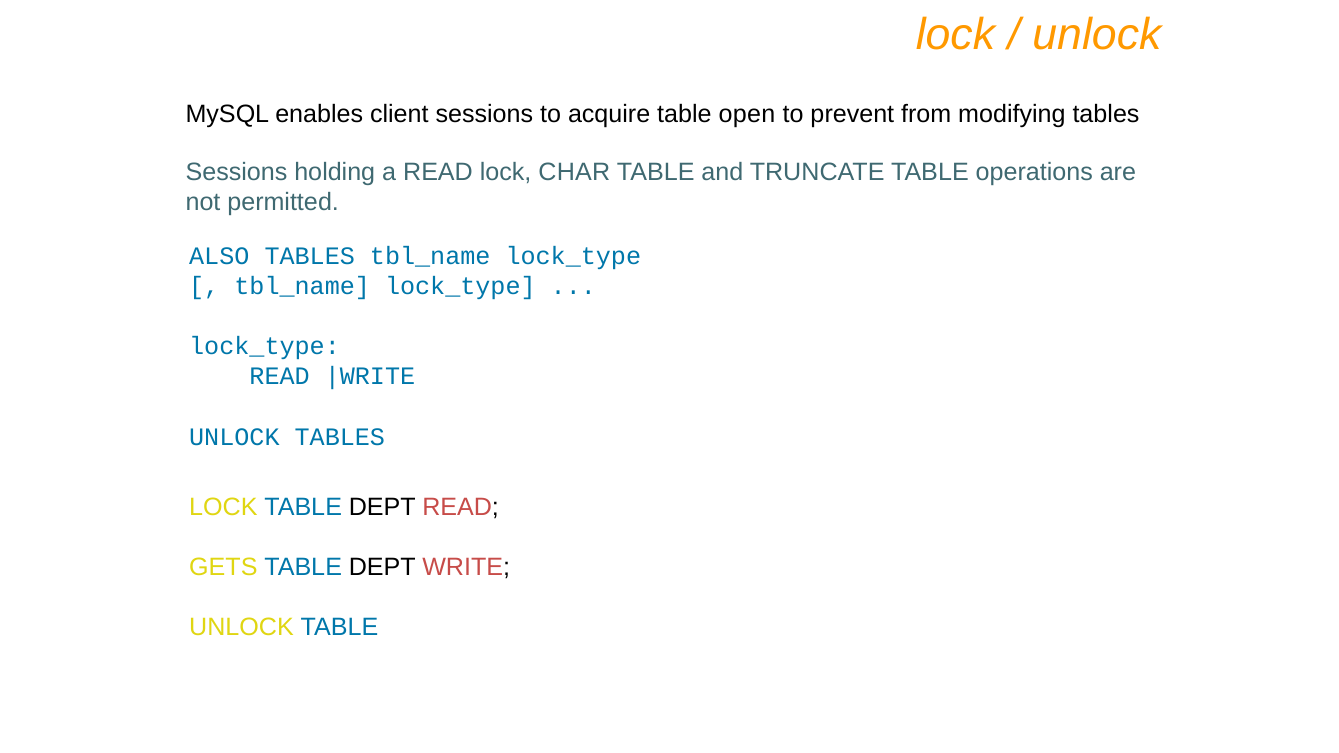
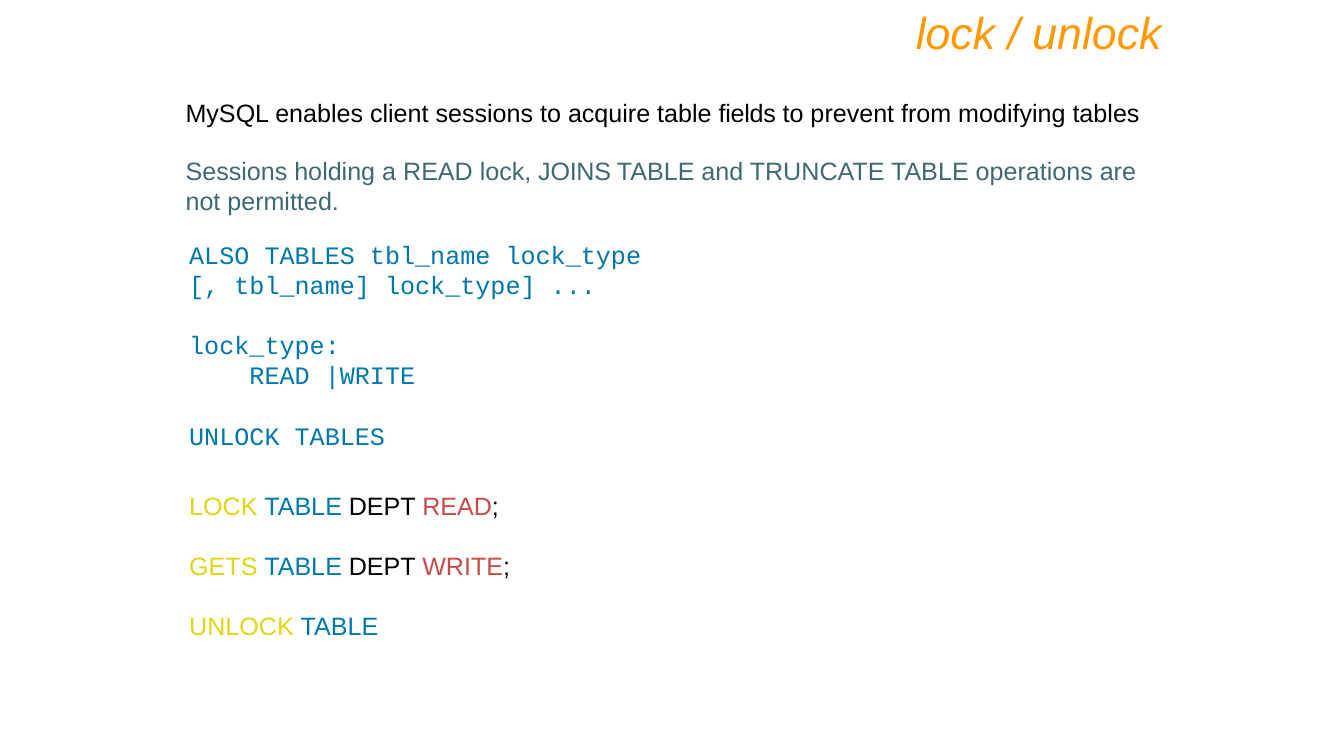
open: open -> fields
CHAR: CHAR -> JOINS
